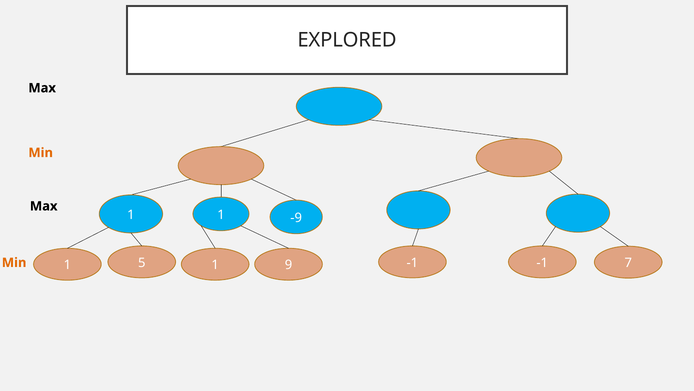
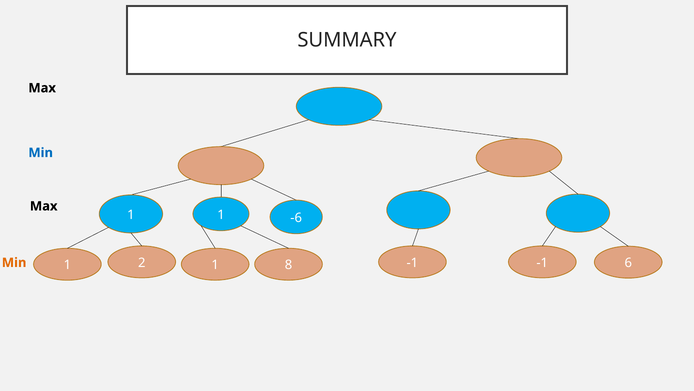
EXPLORED: EXPLORED -> SUMMARY
Min at (41, 152) colour: orange -> blue
-9: -9 -> -6
5: 5 -> 2
9: 9 -> 8
7: 7 -> 6
